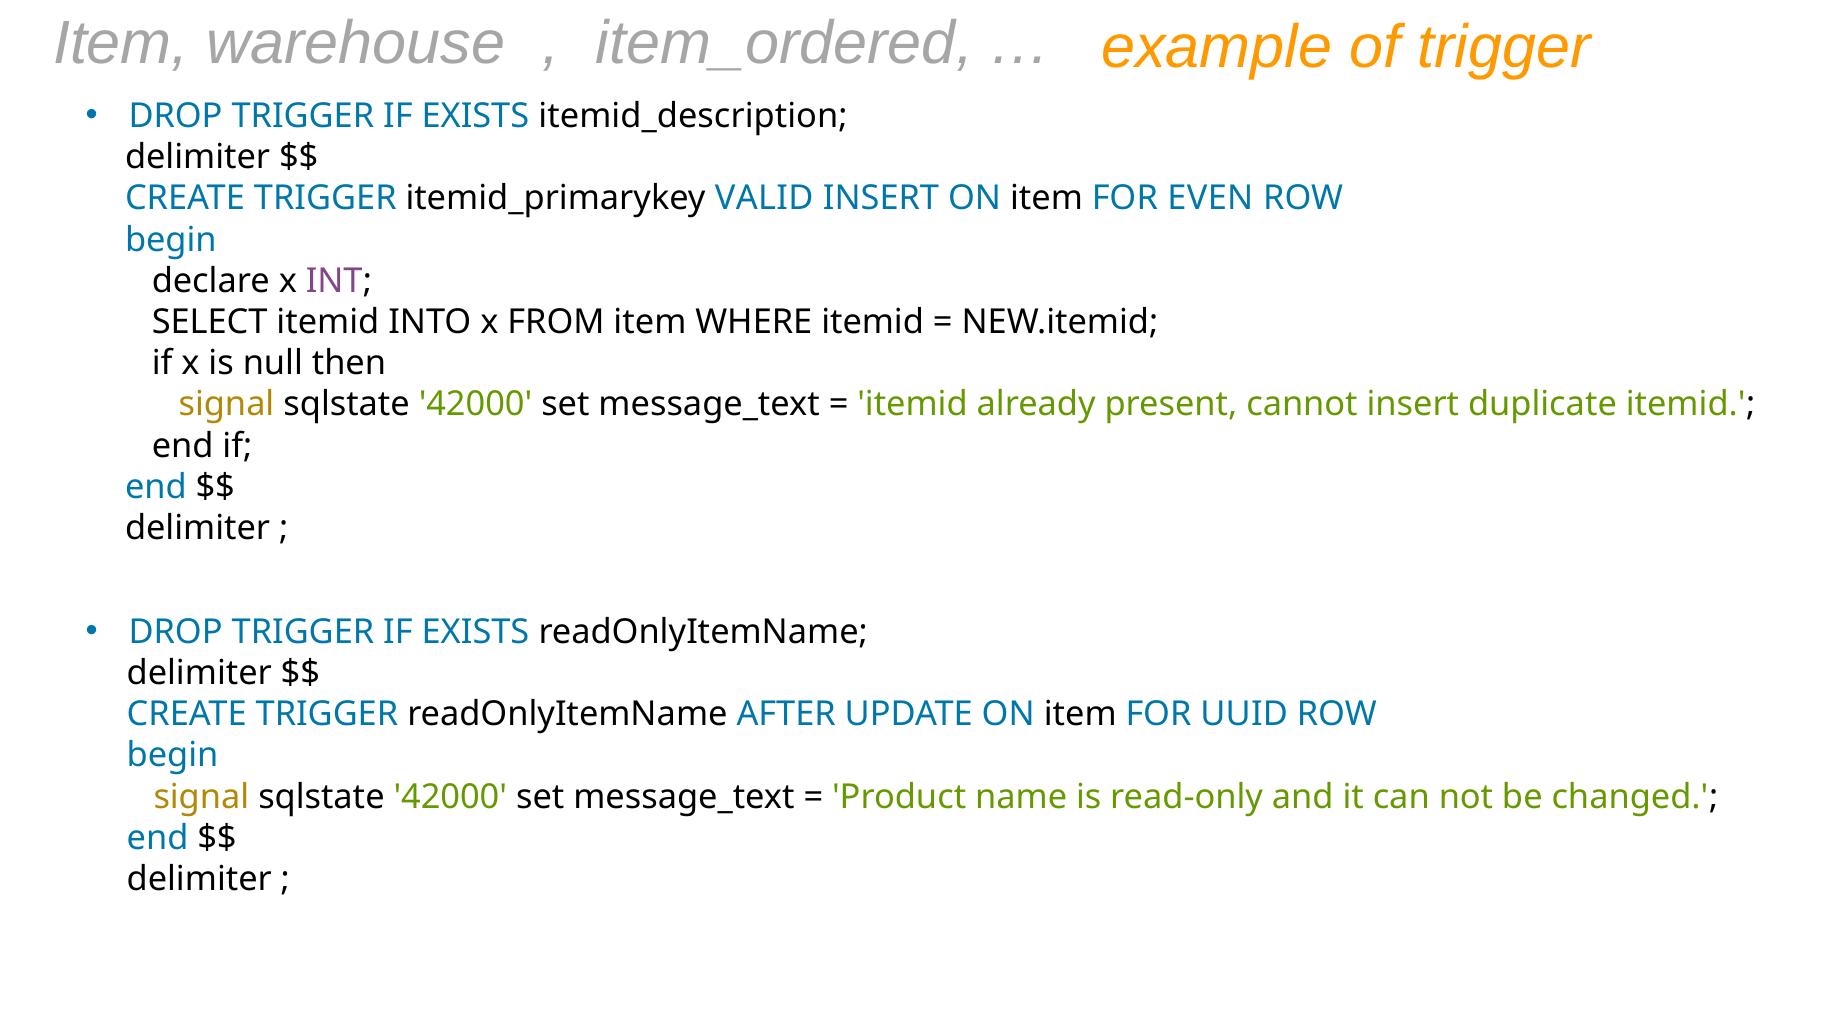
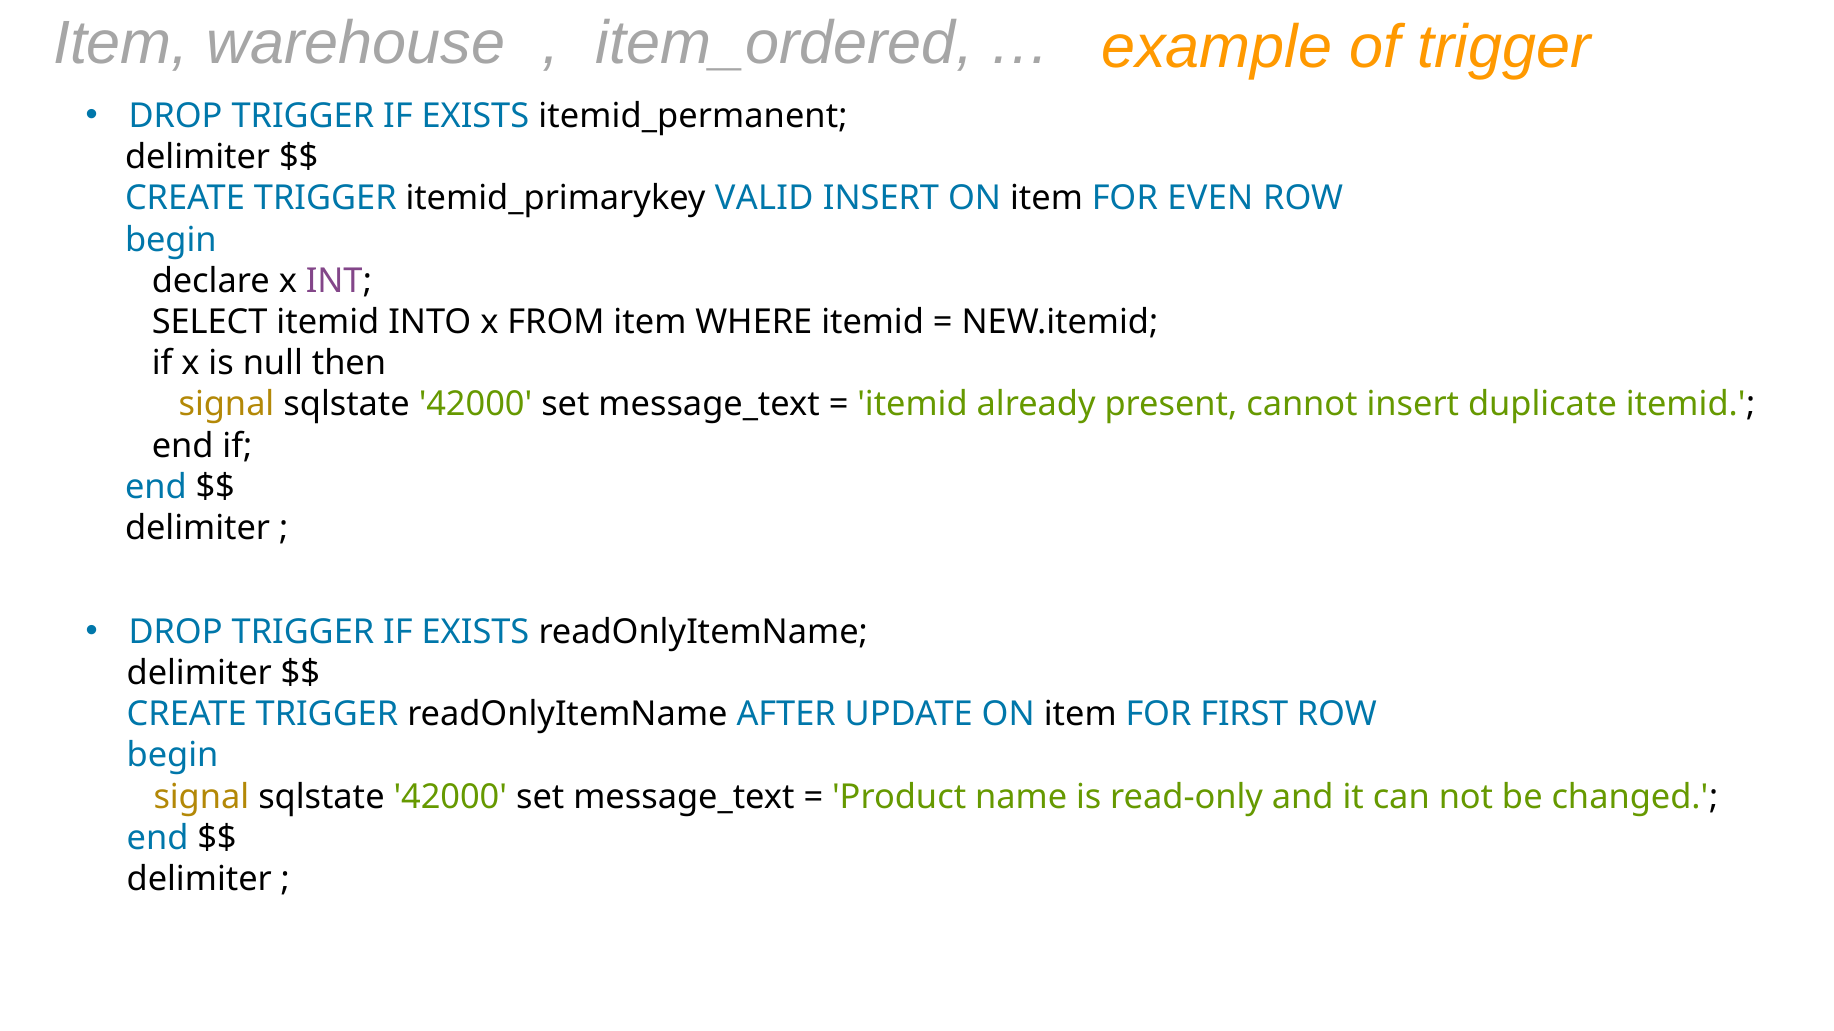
itemid_description: itemid_description -> itemid_permanent
UUID: UUID -> FIRST
